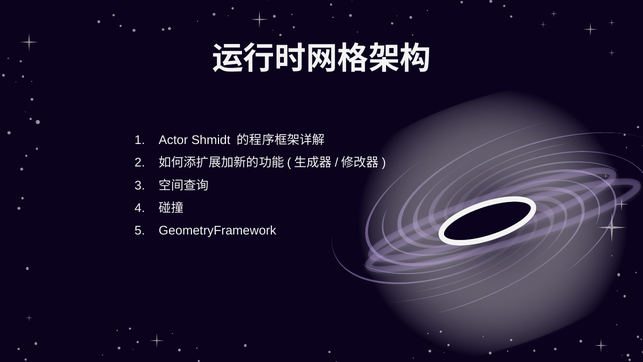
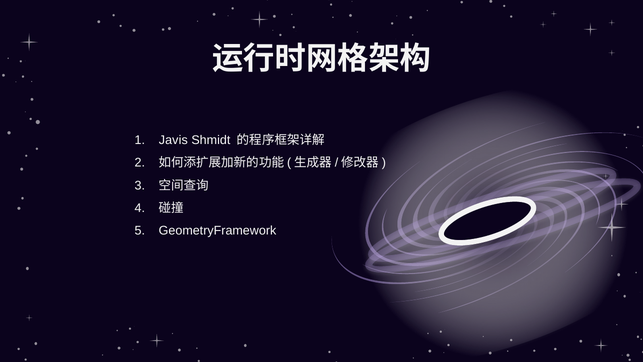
Actor: Actor -> Javis
